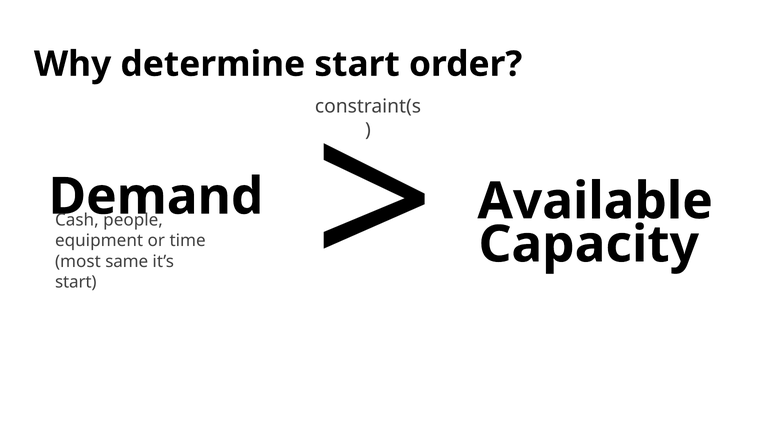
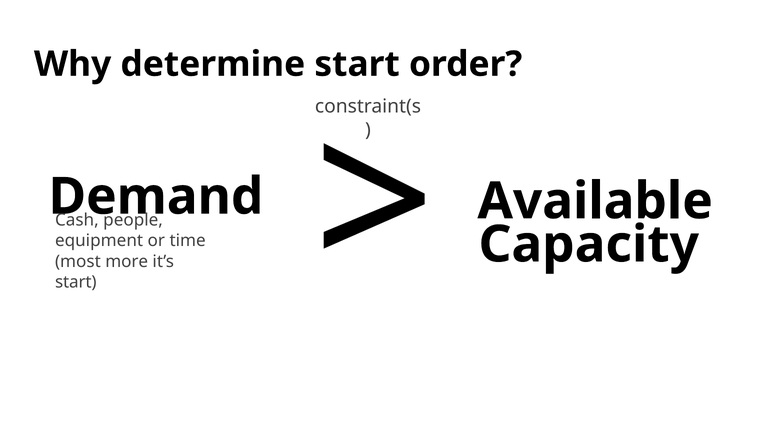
same: same -> more
